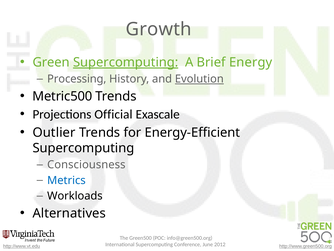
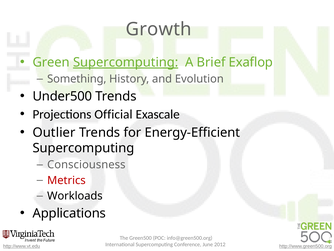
Energy: Energy -> Exaflop
Processing: Processing -> Something
Evolution underline: present -> none
Metric500: Metric500 -> Under500
Metrics colour: blue -> red
Alternatives: Alternatives -> Applications
